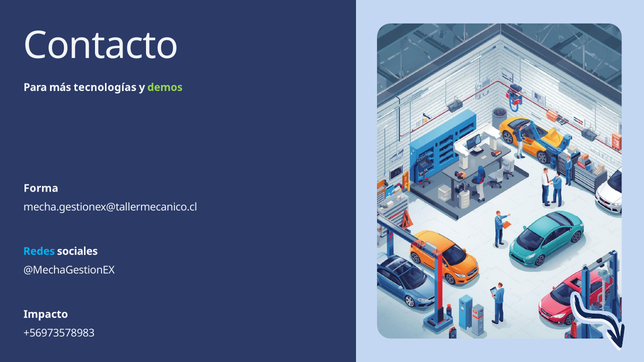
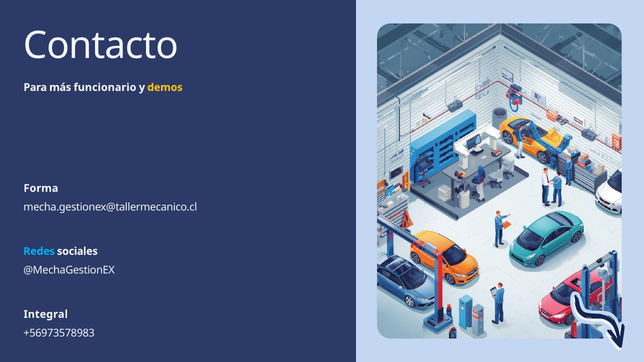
tecnologías: tecnologías -> funcionario
demos colour: light green -> yellow
Impacto: Impacto -> Integral
